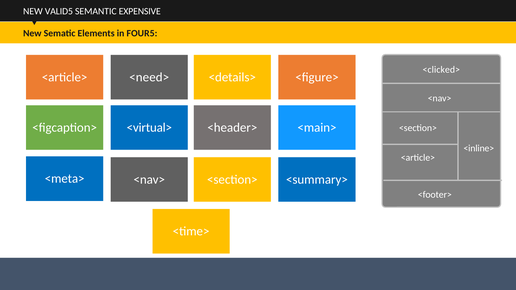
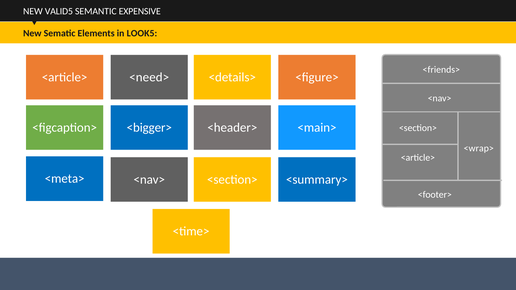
FOUR5: FOUR5 -> LOOK5
<clicked>: <clicked> -> <friends>
<virtual>: <virtual> -> <bigger>
<inline>: <inline> -> <wrap>
